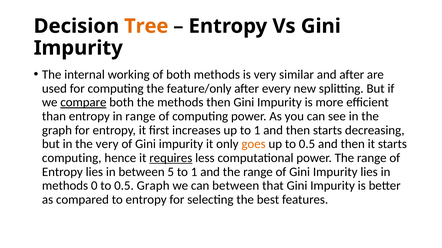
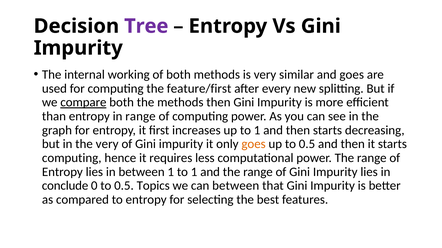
Tree colour: orange -> purple
and after: after -> goes
feature/only: feature/only -> feature/first
requires underline: present -> none
between 5: 5 -> 1
methods at (65, 186): methods -> conclude
0.5 Graph: Graph -> Topics
